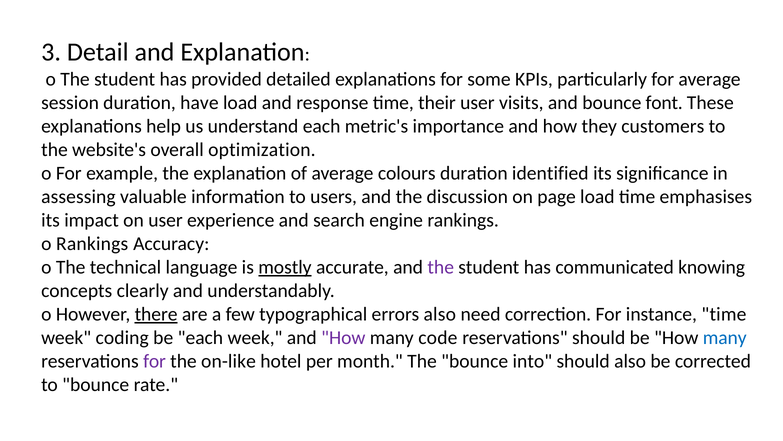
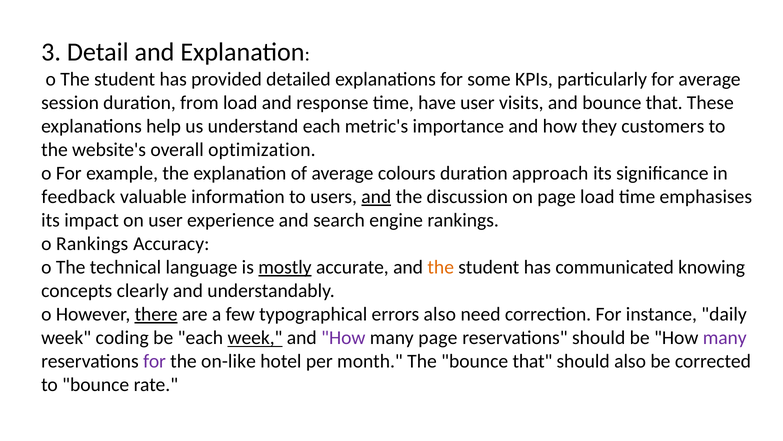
have: have -> from
their: their -> have
and bounce font: font -> that
identified: identified -> approach
assessing: assessing -> feedback
and at (376, 197) underline: none -> present
the at (441, 267) colour: purple -> orange
instance time: time -> daily
week at (255, 338) underline: none -> present
many code: code -> page
many at (725, 338) colour: blue -> purple
The bounce into: into -> that
